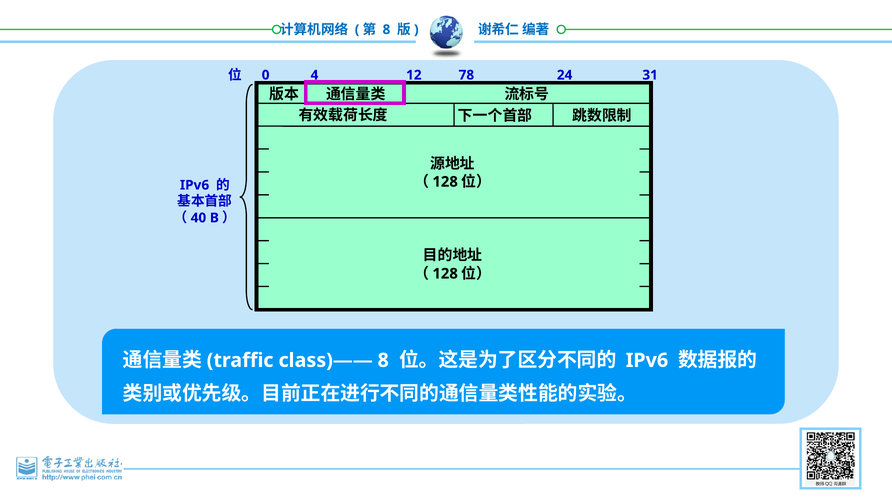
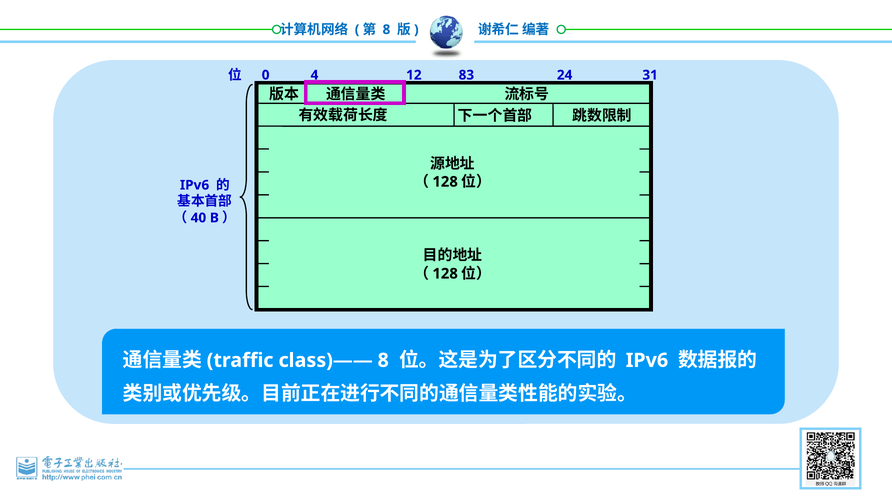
78: 78 -> 83
